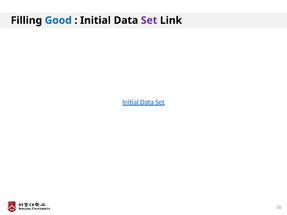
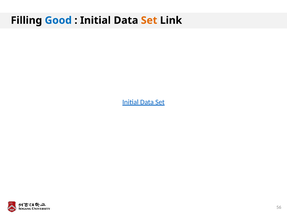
Set at (149, 20) colour: purple -> orange
